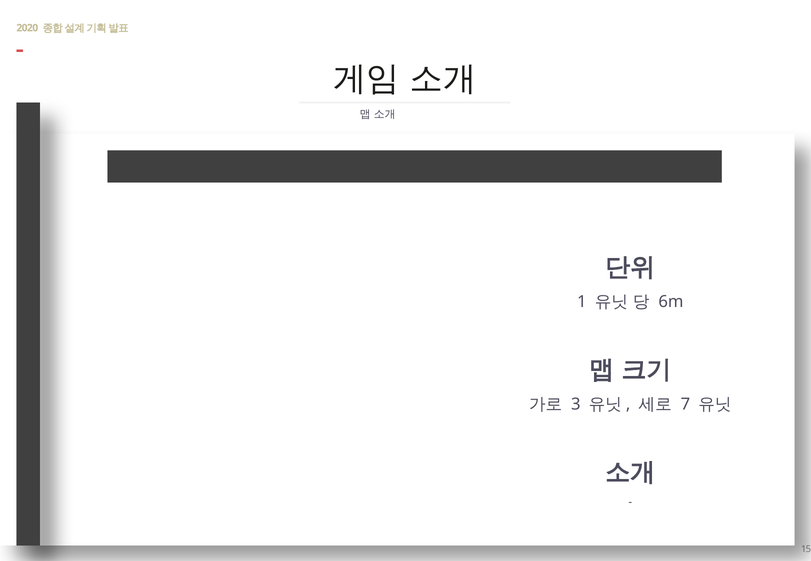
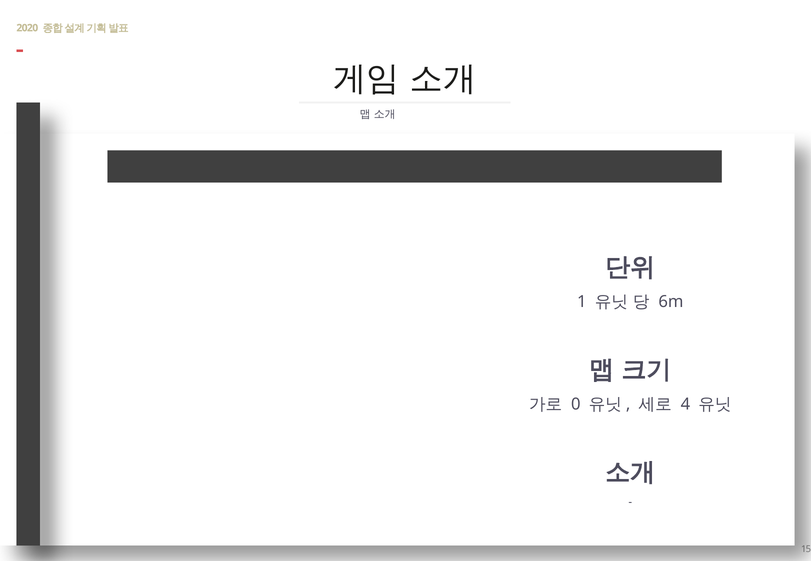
3: 3 -> 0
7: 7 -> 4
